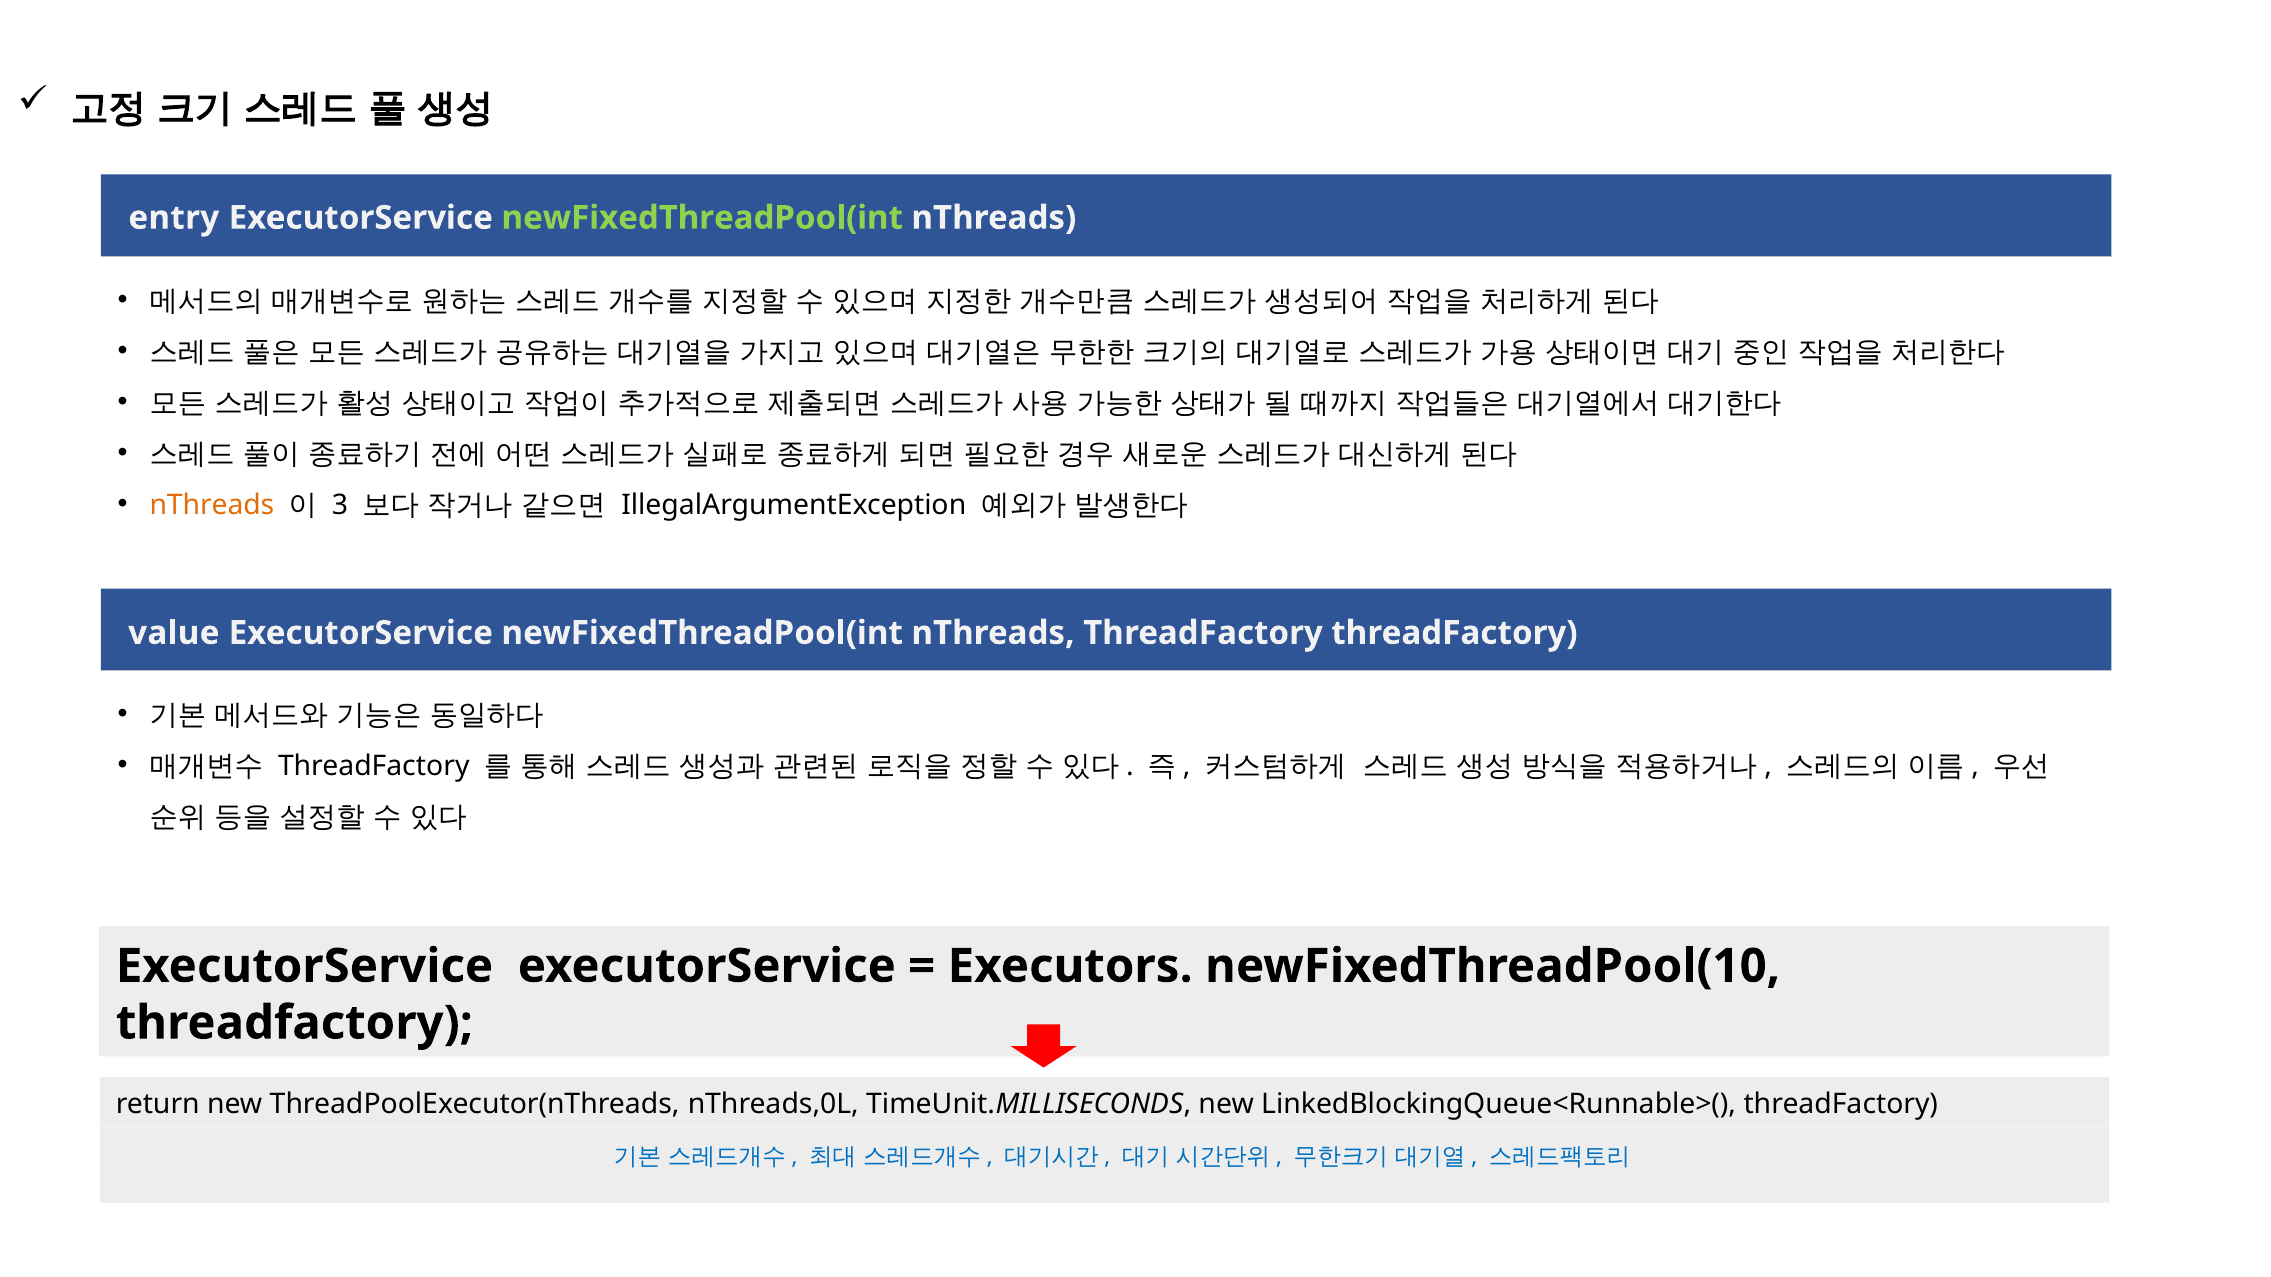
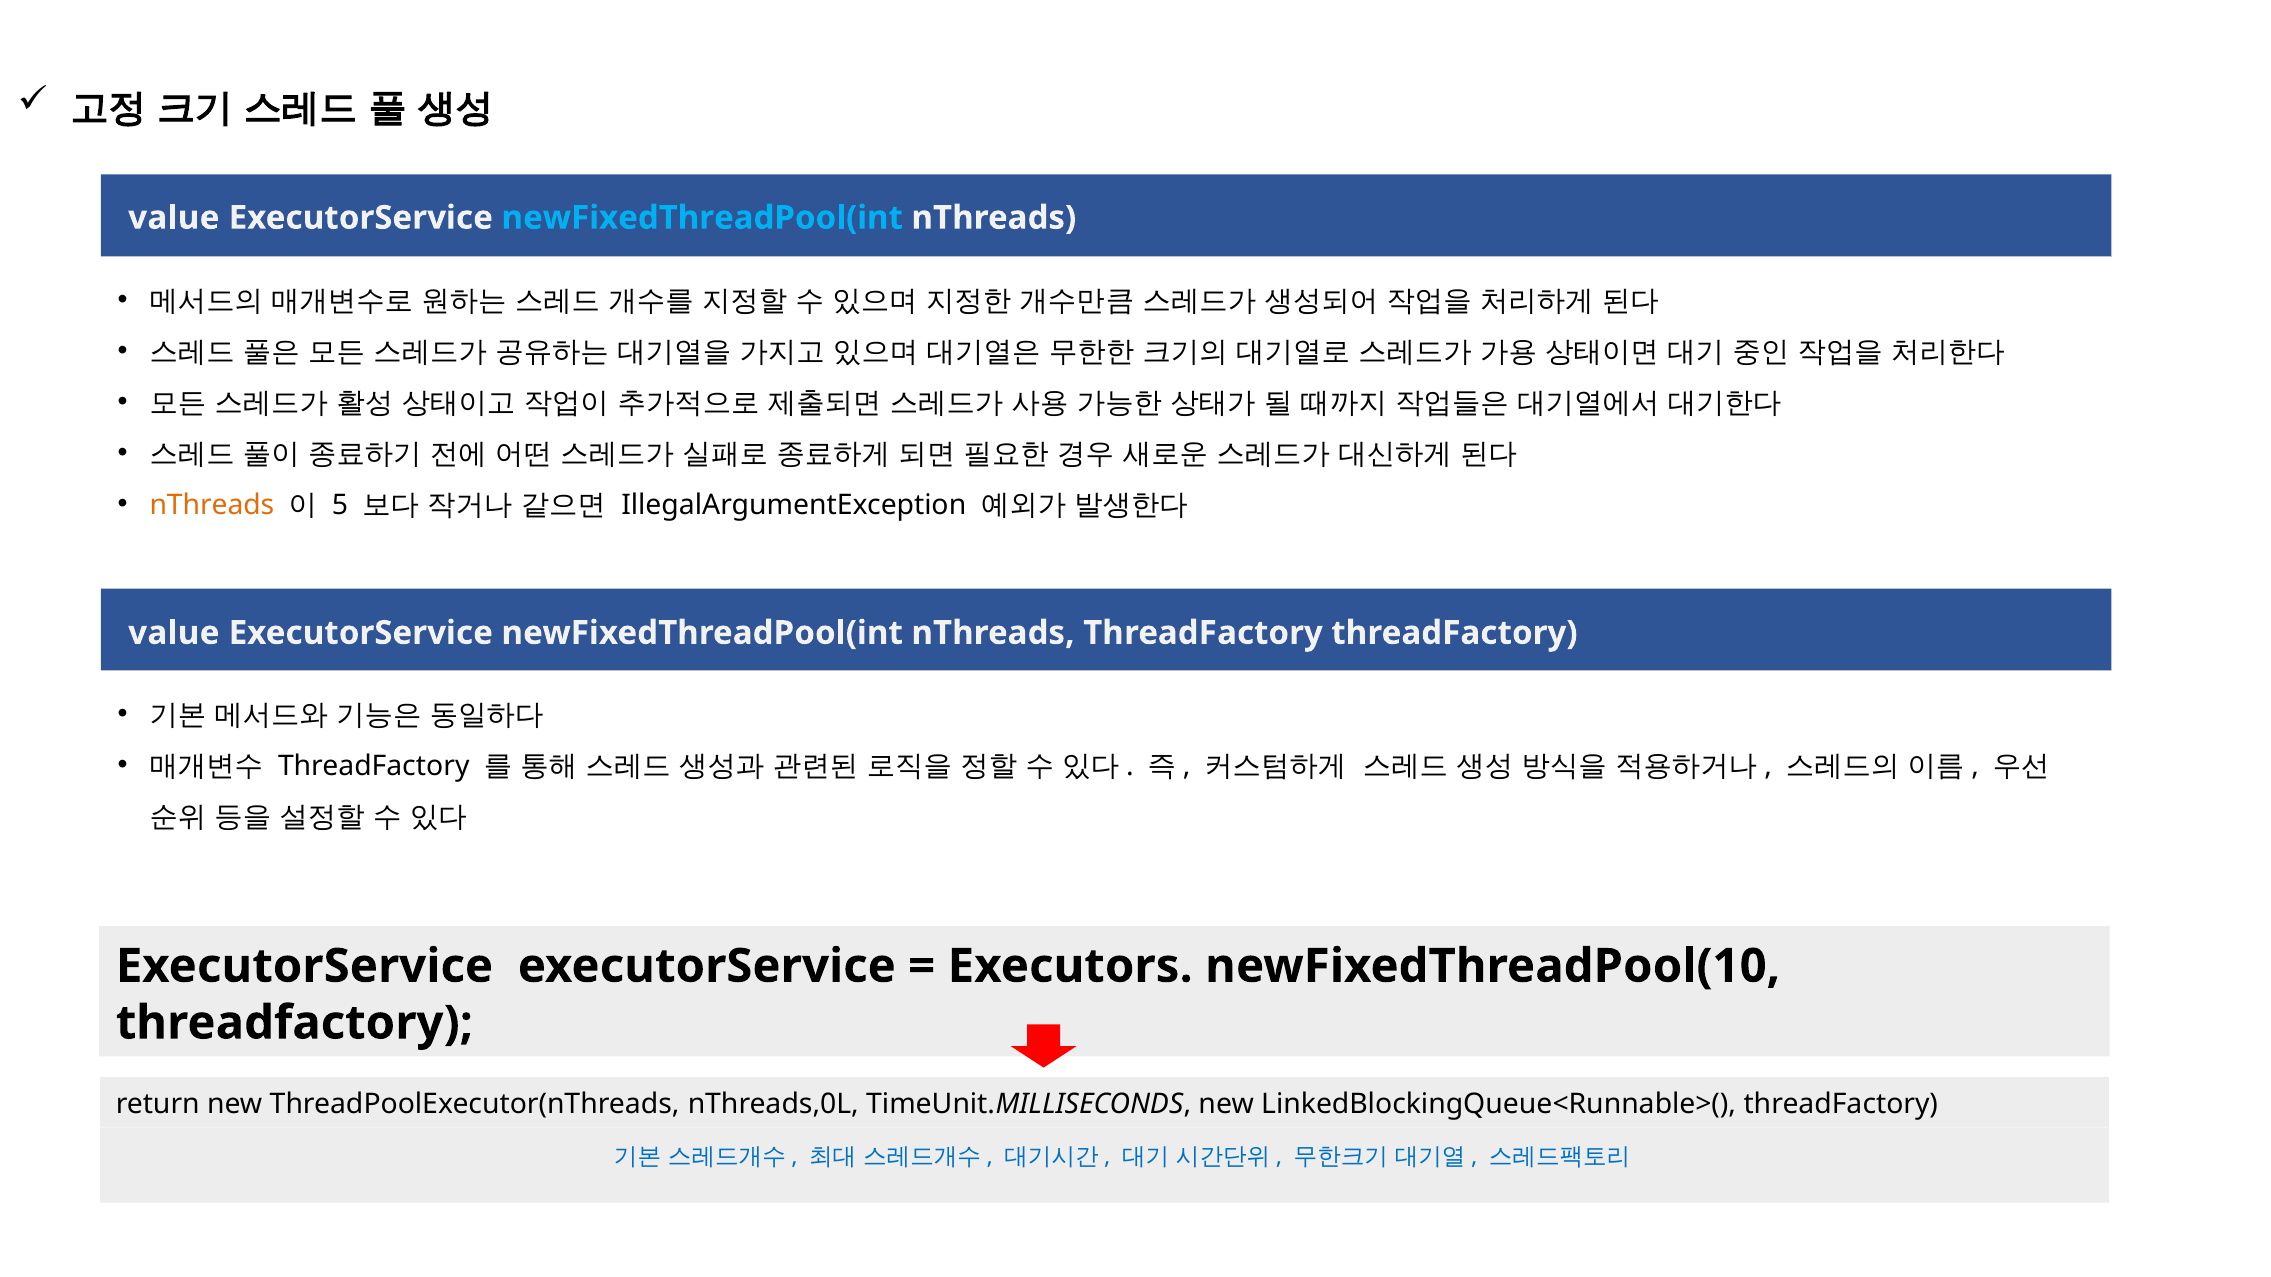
entry at (174, 218): entry -> value
newFixedThreadPool(int at (702, 218) colour: light green -> light blue
3: 3 -> 5
